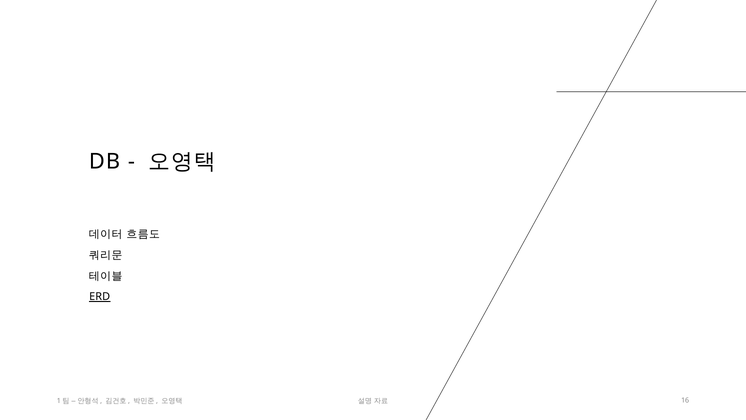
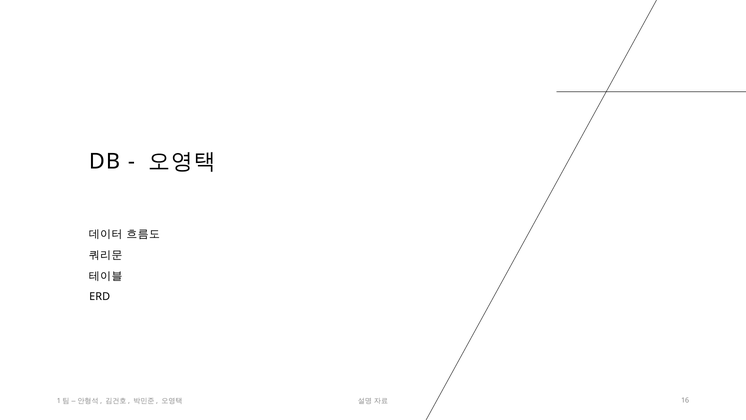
ERD underline: present -> none
